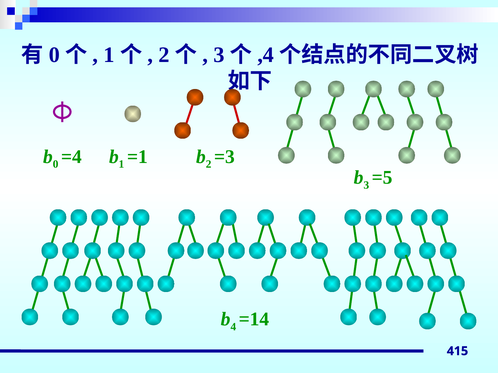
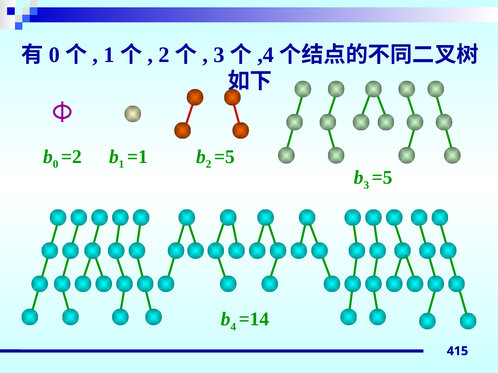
=4: =4 -> =2
=3 at (225, 157): =3 -> =5
